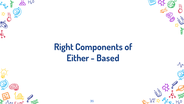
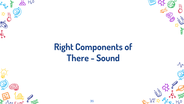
Either: Either -> There
Based: Based -> Sound
